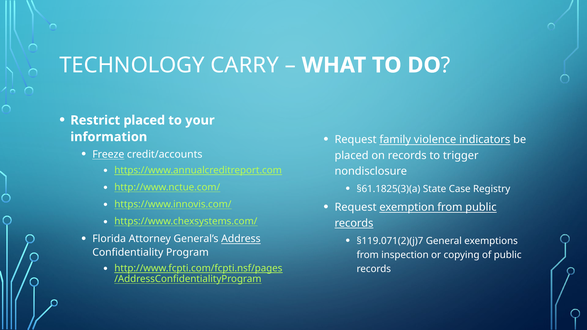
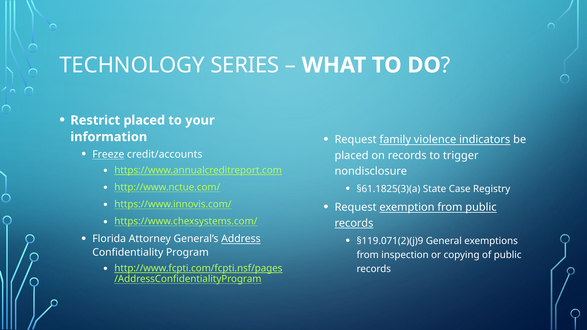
CARRY: CARRY -> SERIES
§119.071(2)(j)7: §119.071(2)(j)7 -> §119.071(2)(j)9
